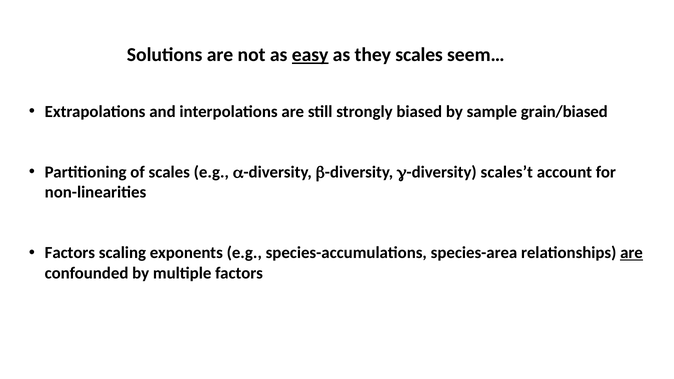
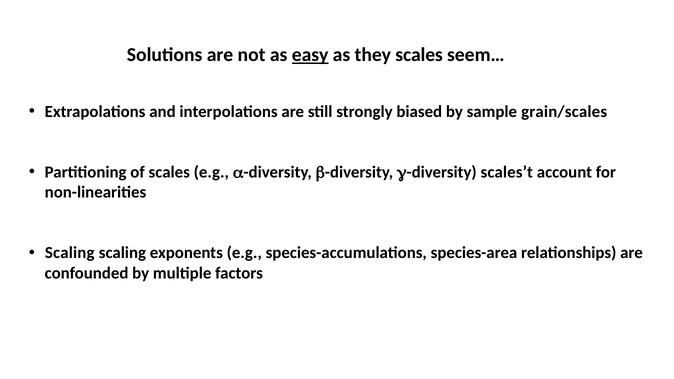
grain/biased: grain/biased -> grain/scales
Factors at (70, 253): Factors -> Scaling
are at (632, 253) underline: present -> none
